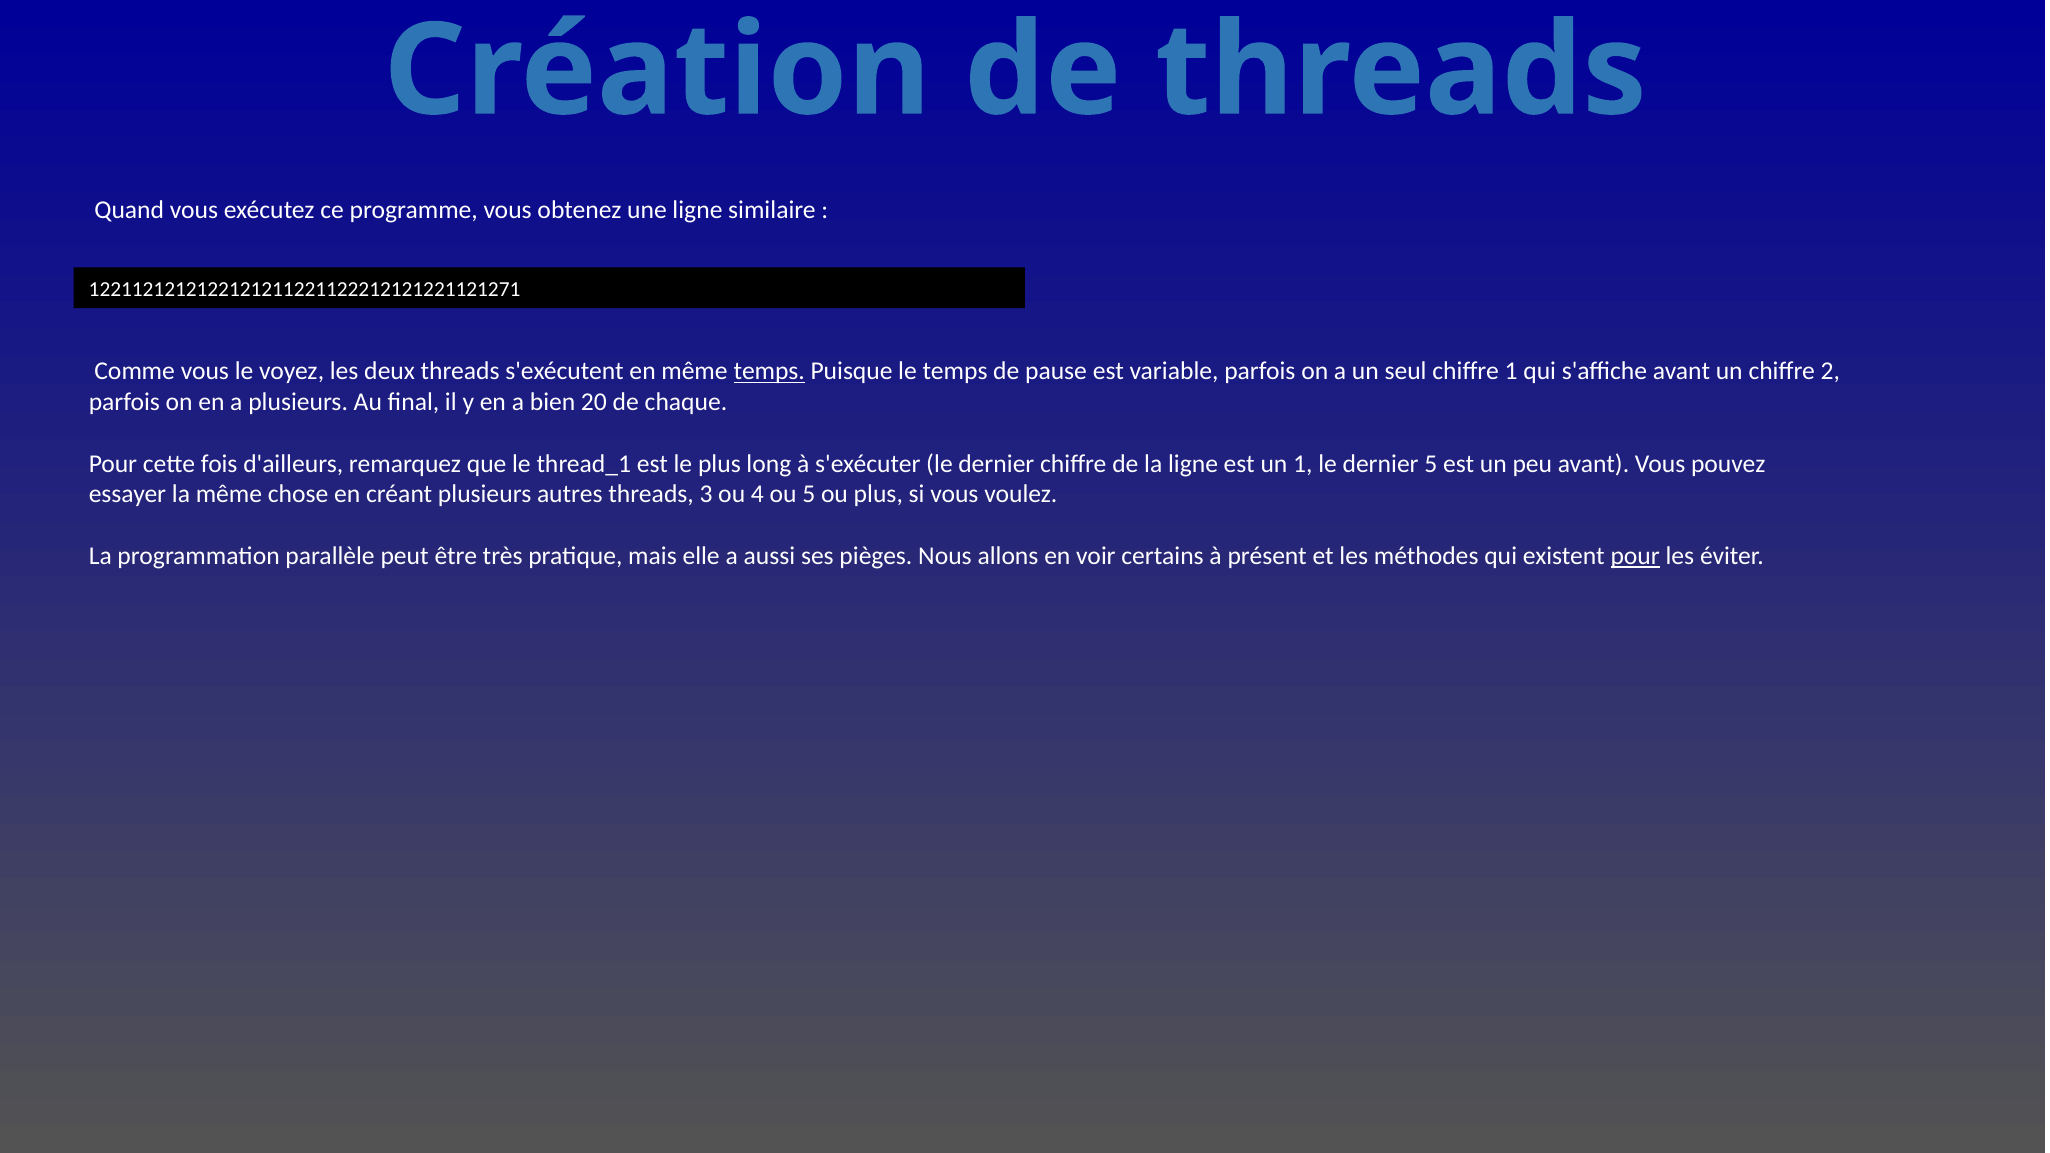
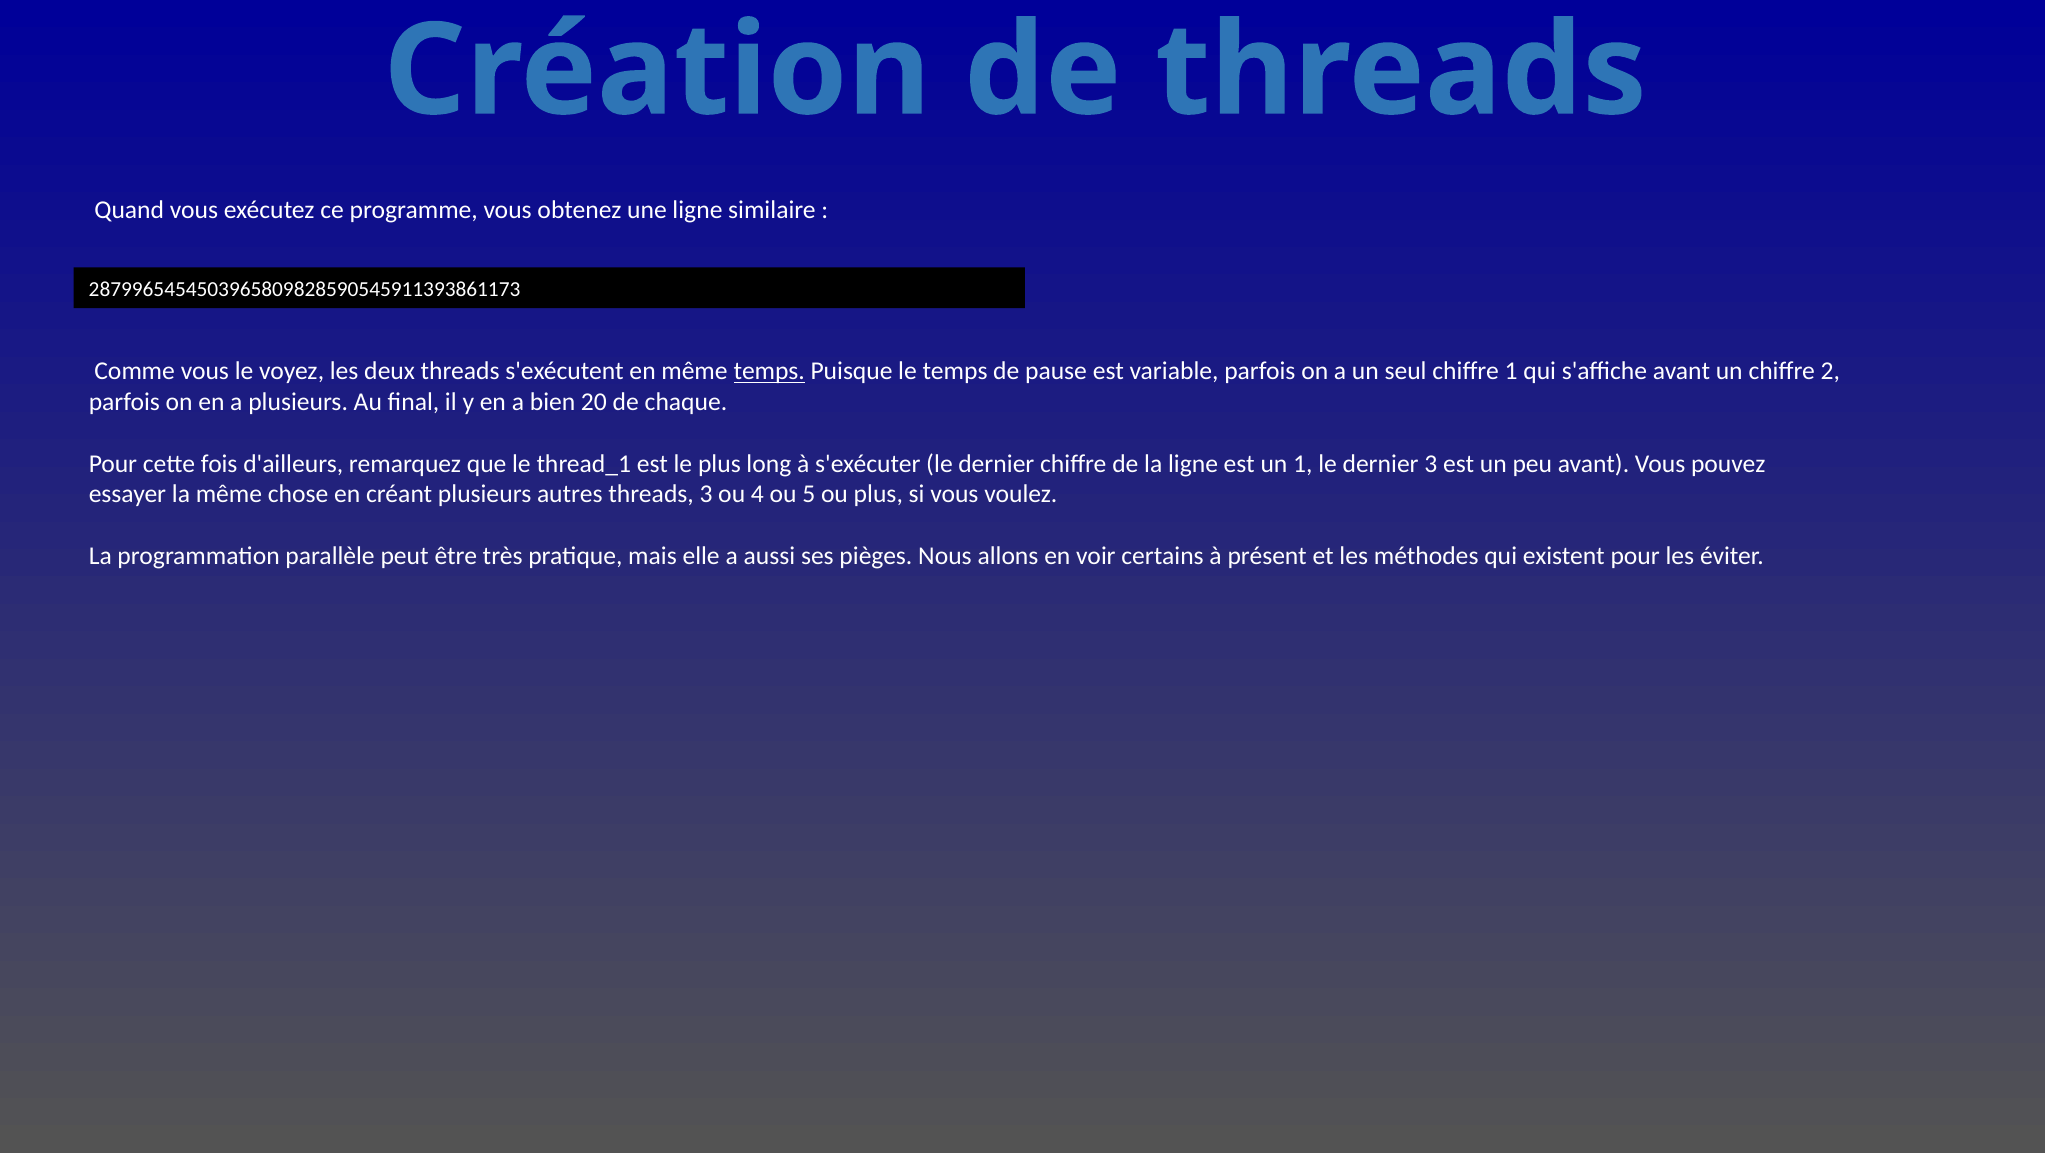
1221121212122121211221122212121221121271: 1221121212122121211221122212121221121271 -> 2879965454503965809828590545911393861173
dernier 5: 5 -> 3
pour at (1635, 556) underline: present -> none
